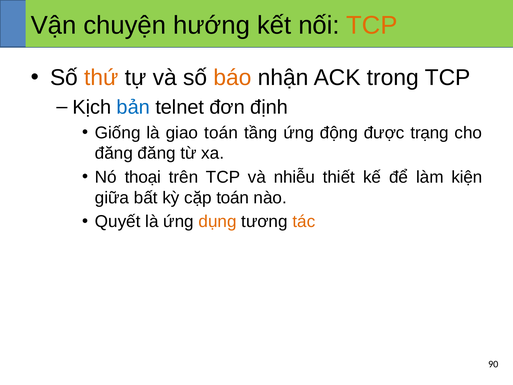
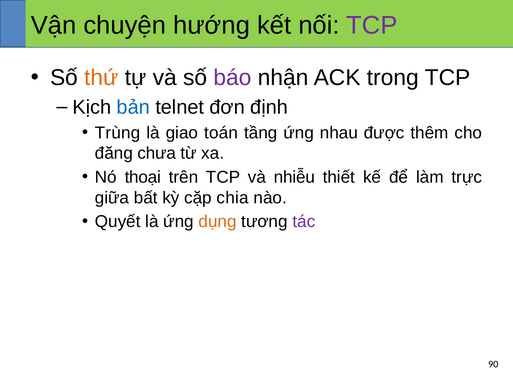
TCP at (372, 25) colour: orange -> purple
báo colour: orange -> purple
Giống: Giống -> Trùng
động: động -> nhau
trạng: trạng -> thêm
đăng đăng: đăng -> chưa
kiện: kiện -> trực
cặp toán: toán -> chia
tác colour: orange -> purple
